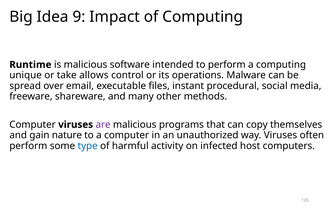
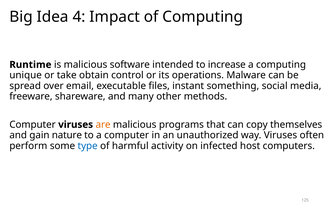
9: 9 -> 4
to perform: perform -> increase
allows: allows -> obtain
procedural: procedural -> something
are colour: purple -> orange
